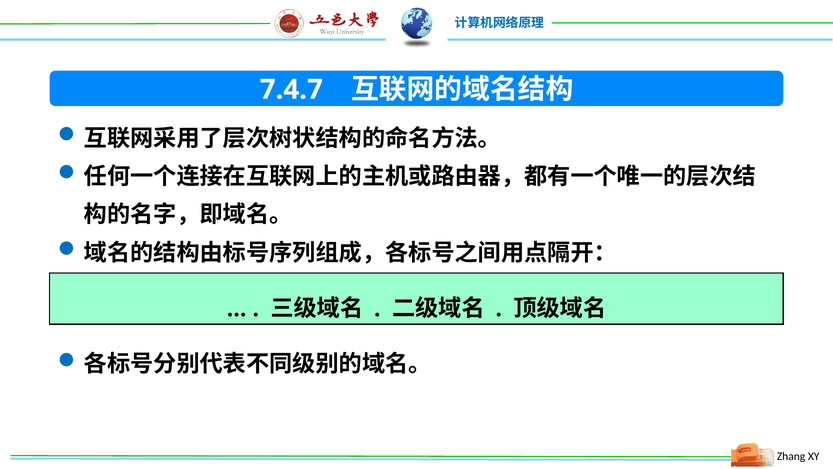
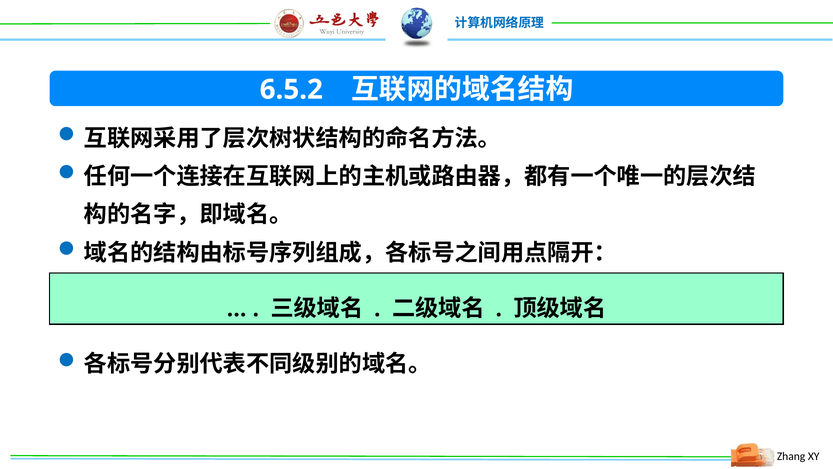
7.4.7: 7.4.7 -> 6.5.2
